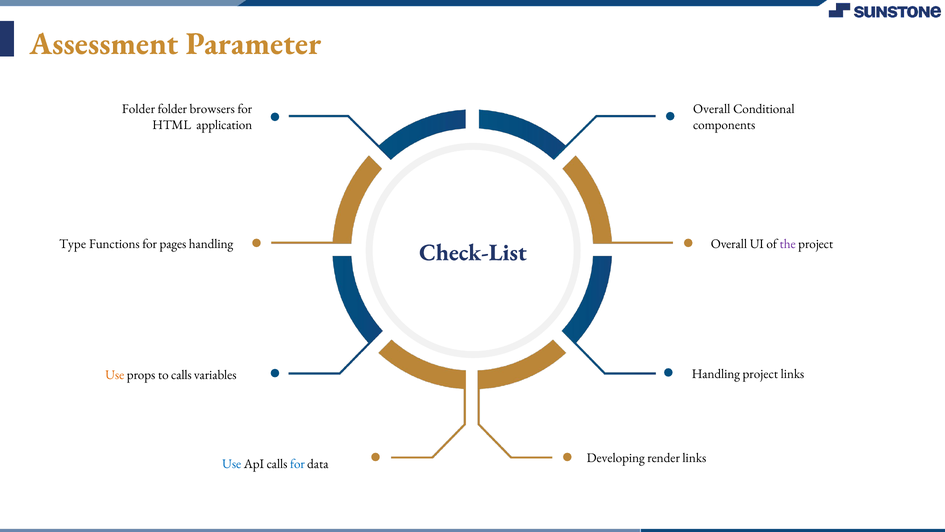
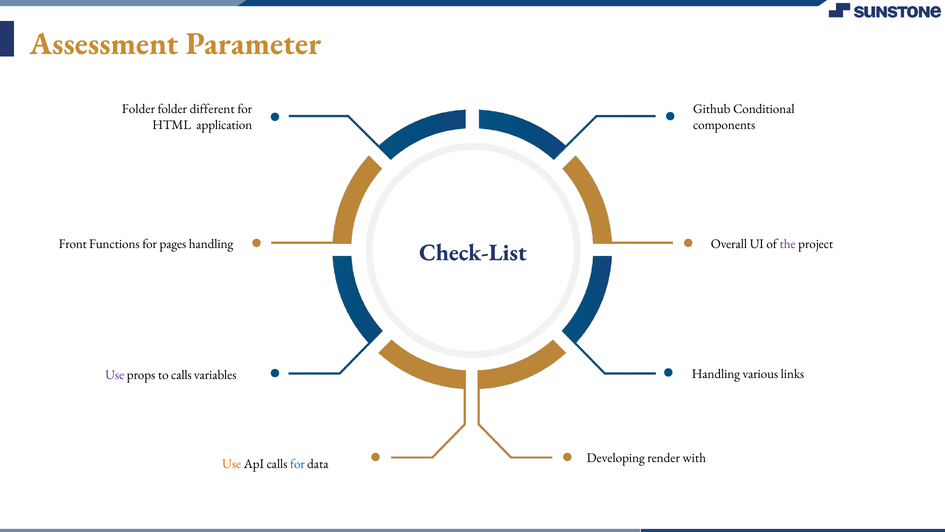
browsers: browsers -> different
Overall at (712, 109): Overall -> Github
Type: Type -> Front
Handling project: project -> various
Use at (115, 375) colour: orange -> purple
render links: links -> with
Use at (232, 464) colour: blue -> orange
